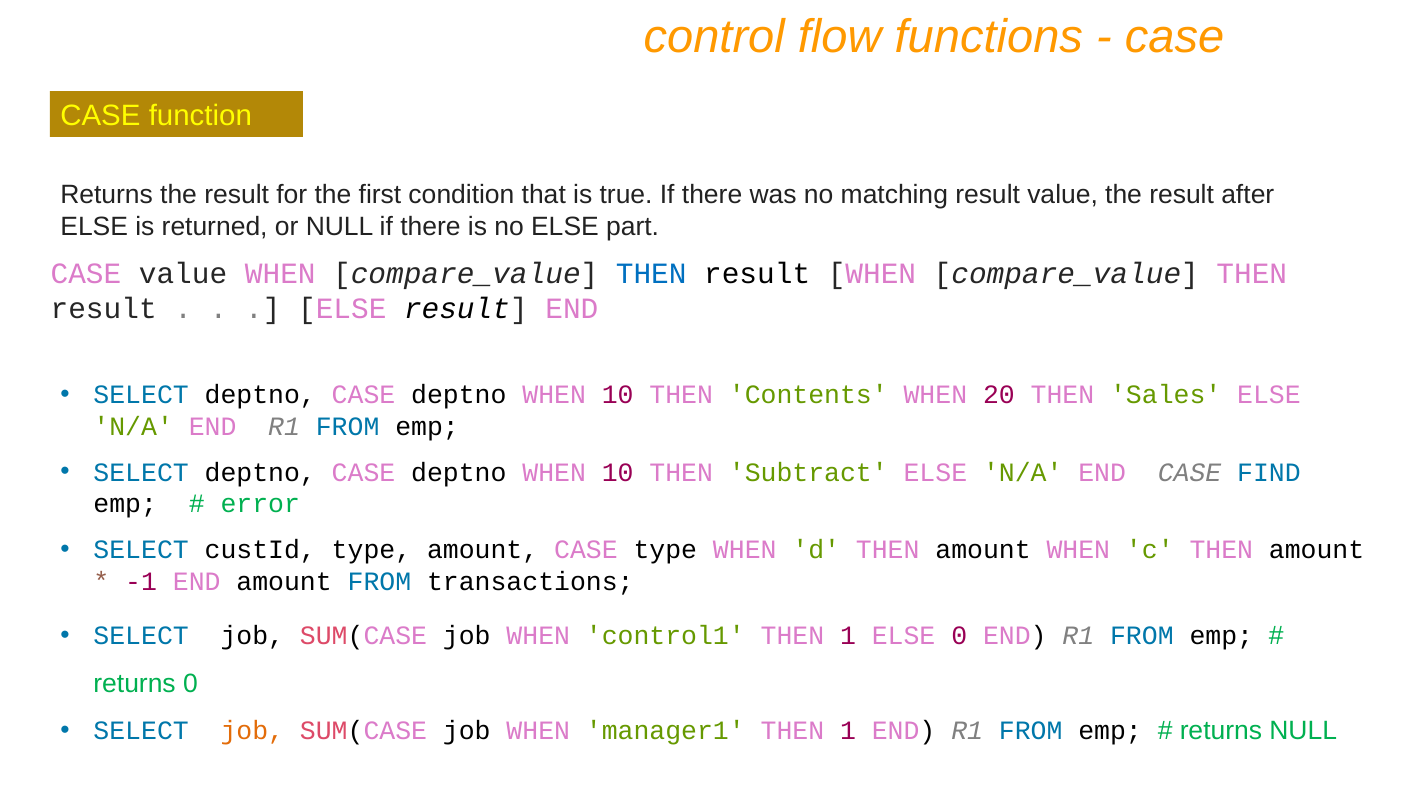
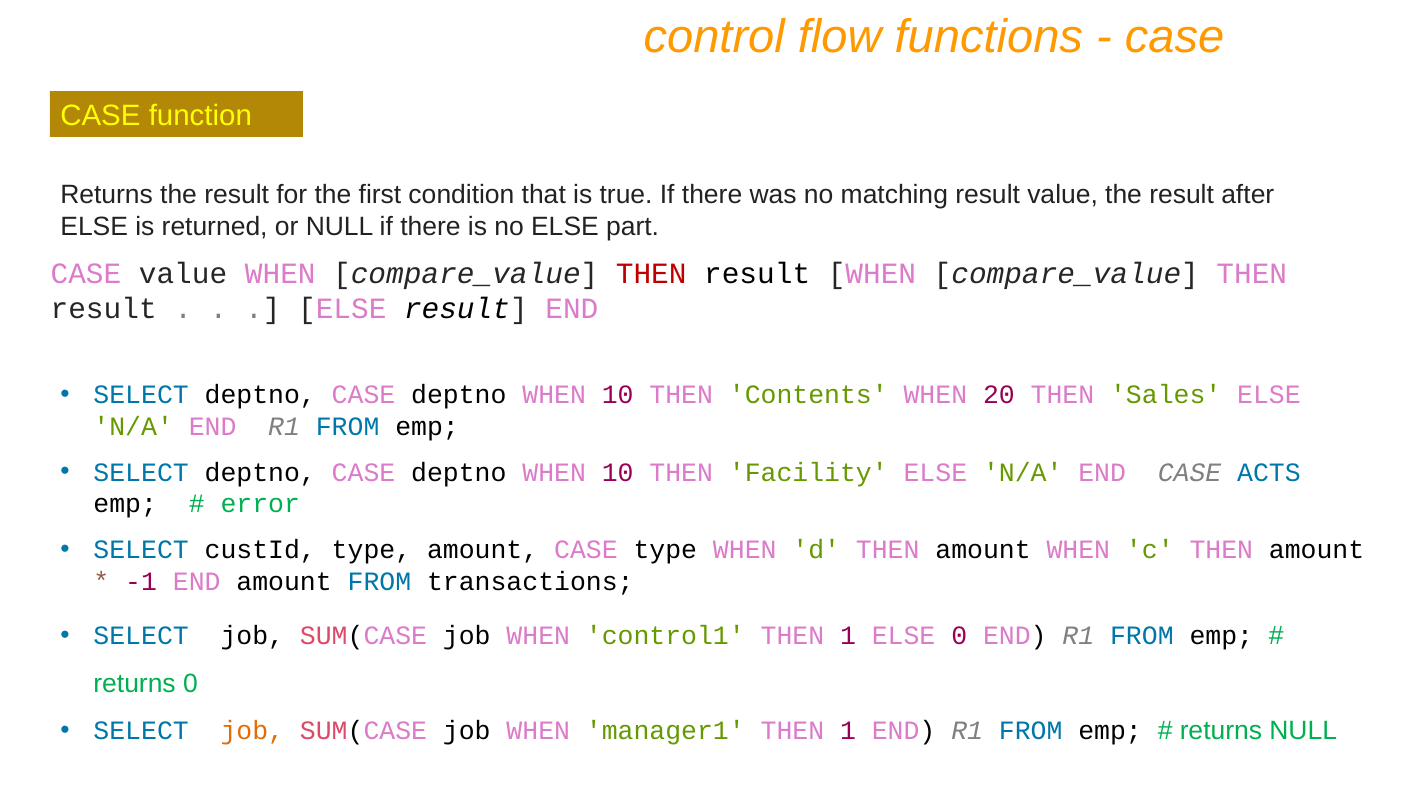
THEN at (651, 274) colour: blue -> red
Subtract: Subtract -> Facility
FIND: FIND -> ACTS
